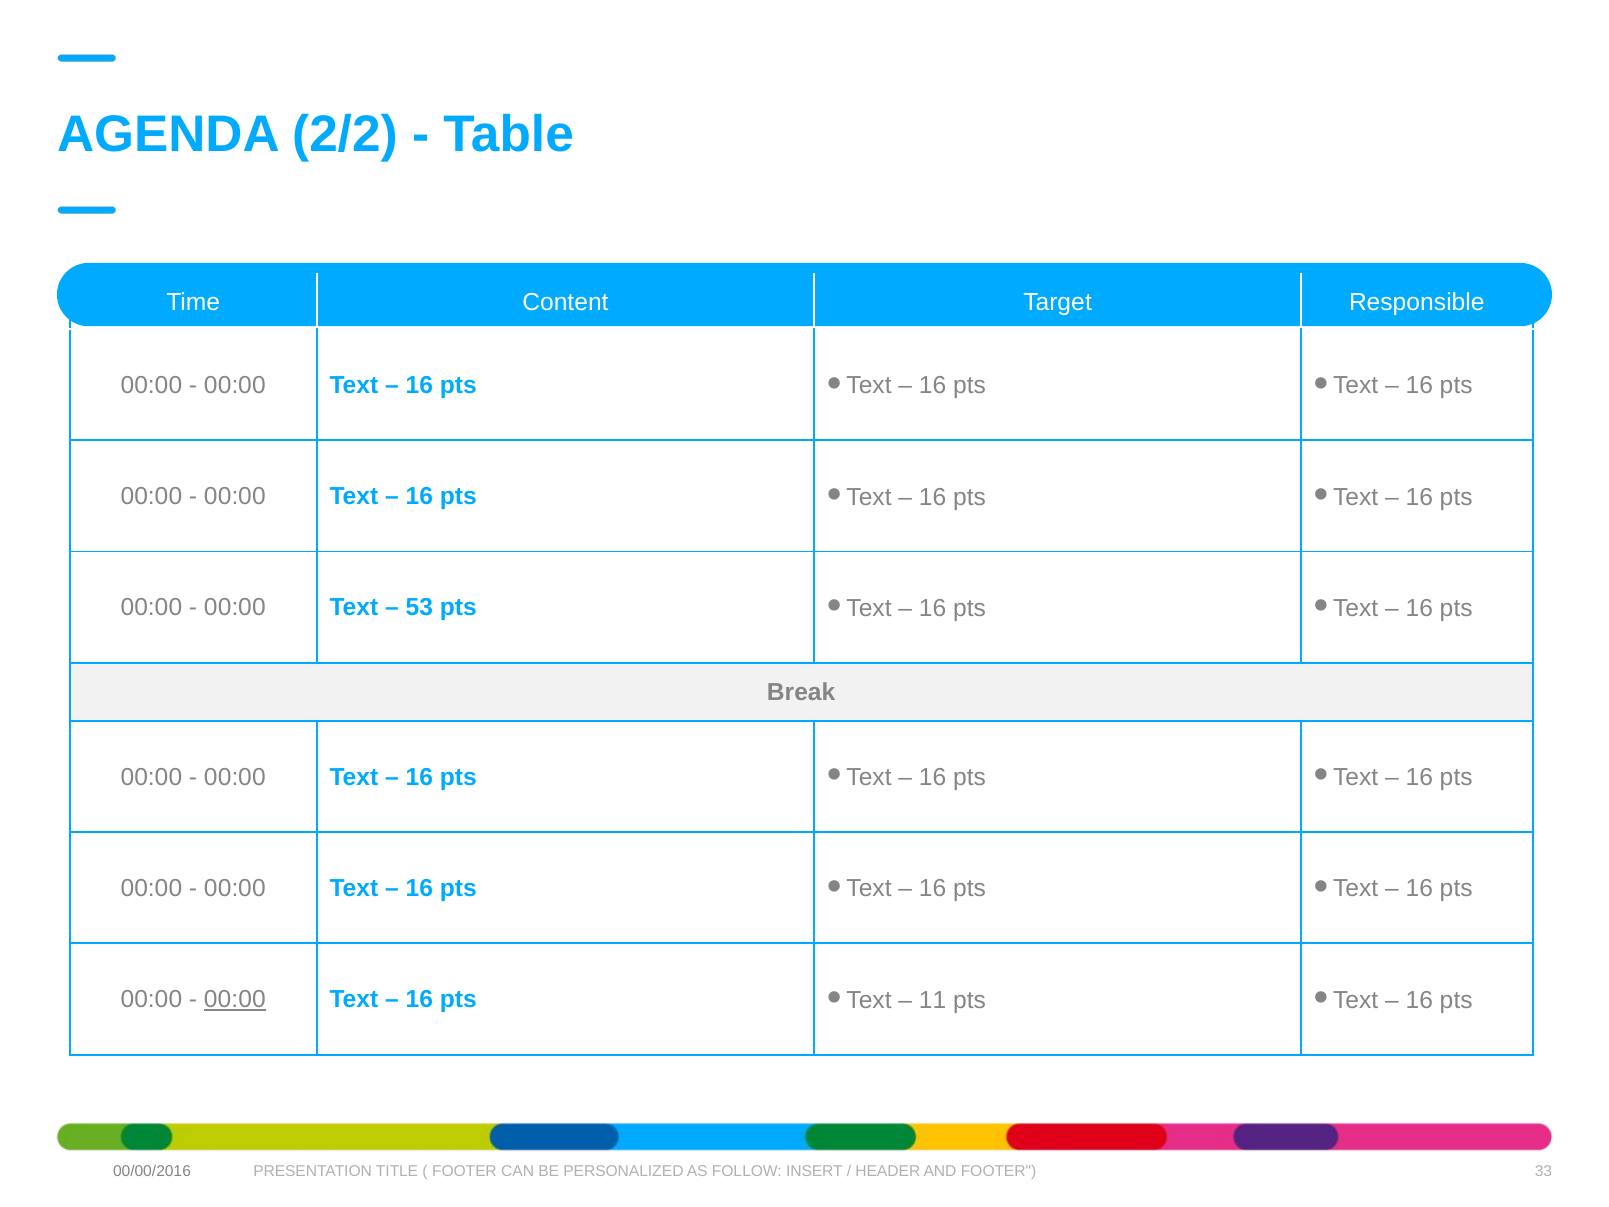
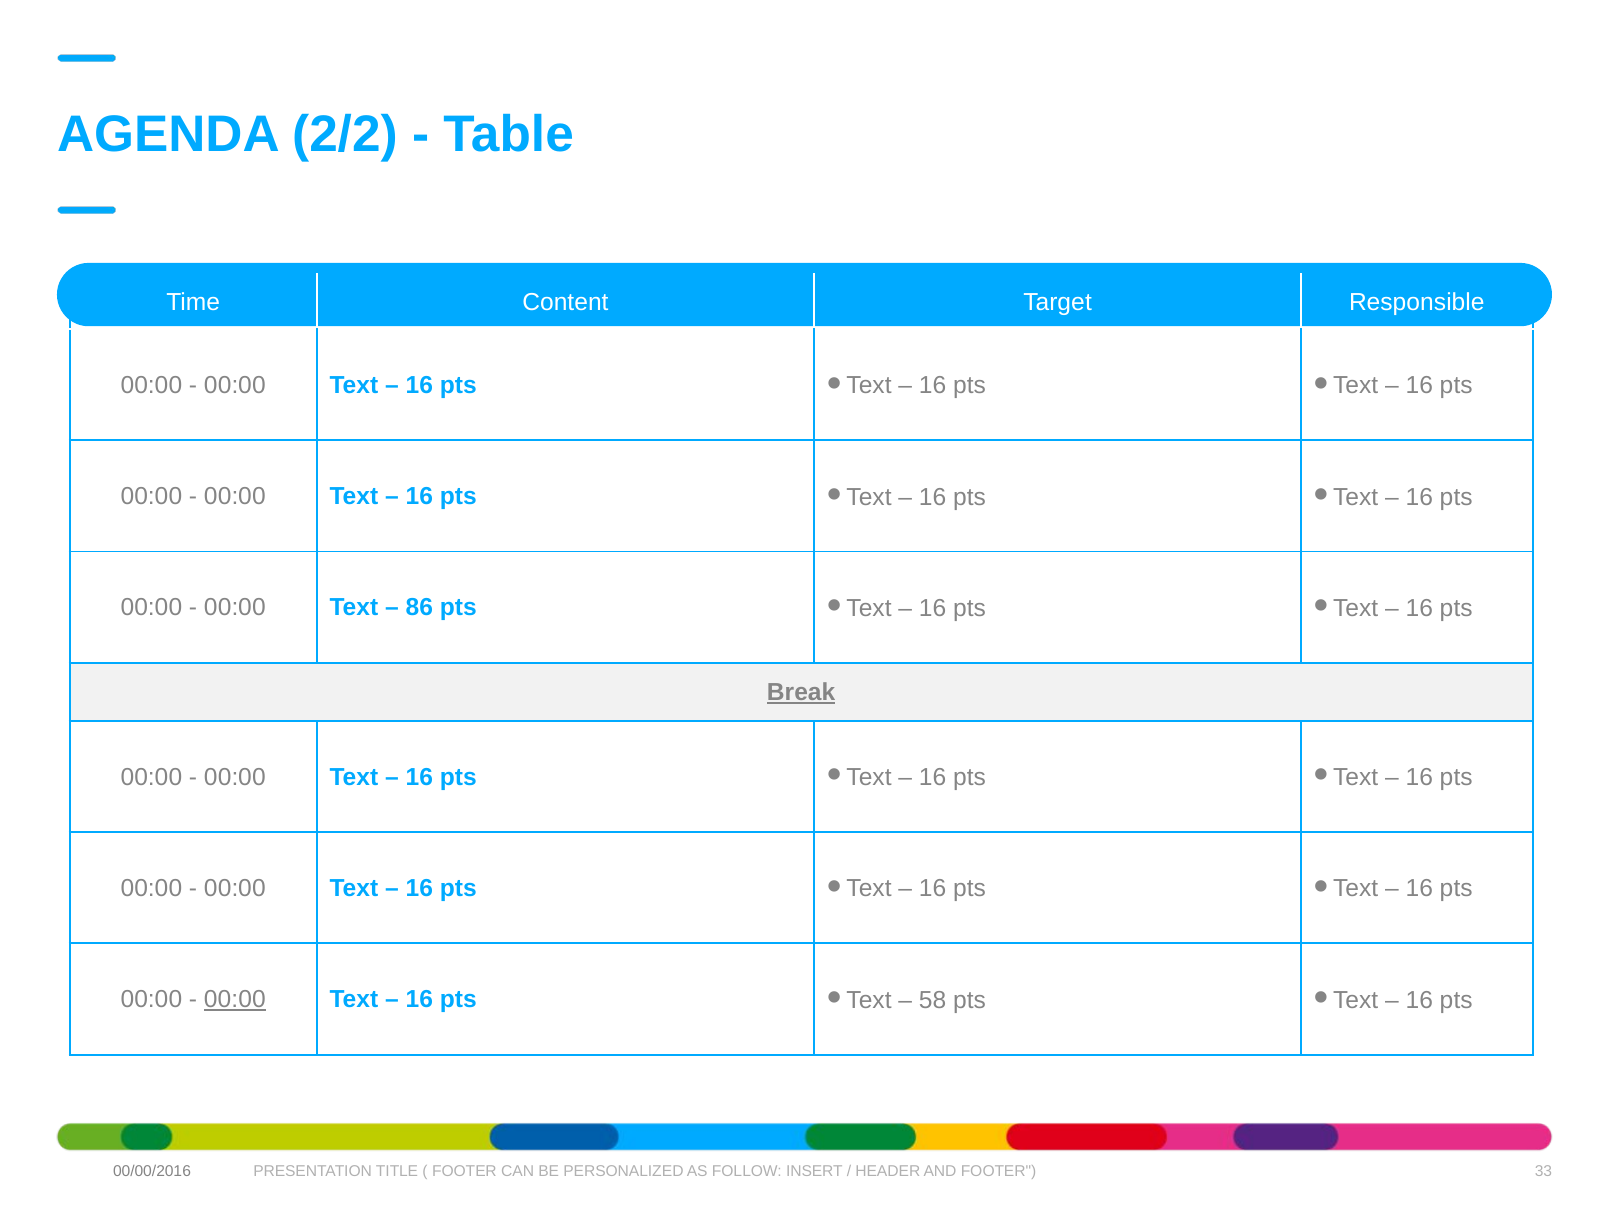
53: 53 -> 86
Break underline: none -> present
11: 11 -> 58
